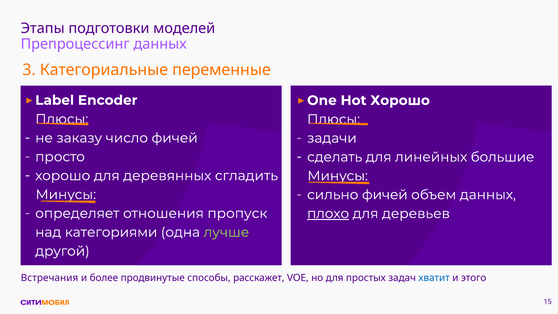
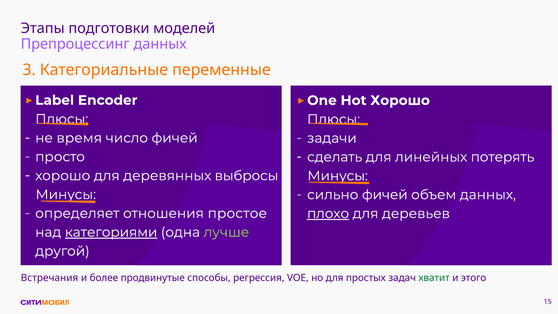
заказу: заказу -> время
большие: большие -> потерять
сгладить: сгладить -> выбросы
пропуск: пропуск -> простое
категориями underline: none -> present
расскажет: расскажет -> регрессия
хватит colour: blue -> green
